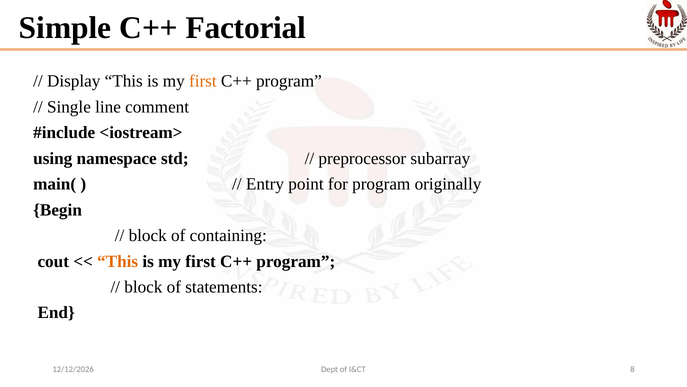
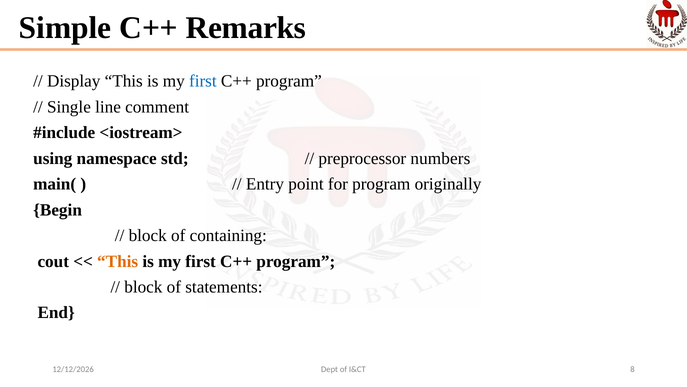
Factorial: Factorial -> Remarks
first at (203, 81) colour: orange -> blue
subarray: subarray -> numbers
